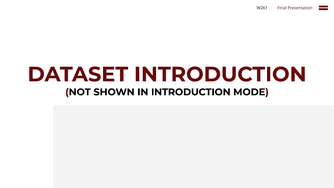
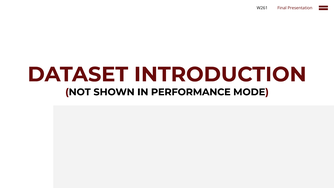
IN INTRODUCTION: INTRODUCTION -> PERFORMANCE
